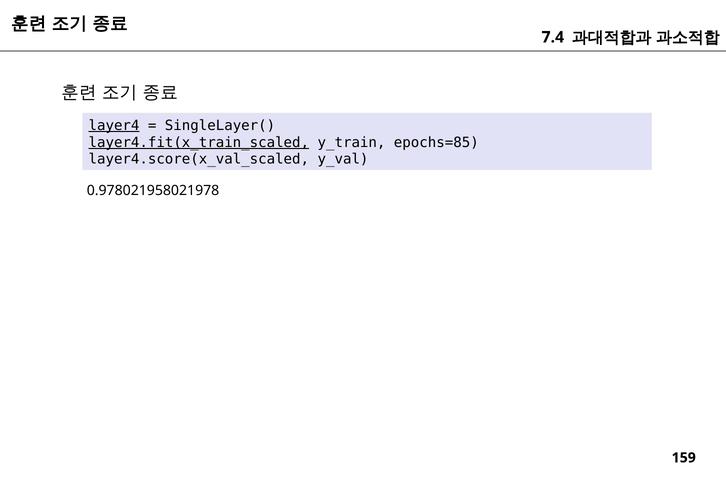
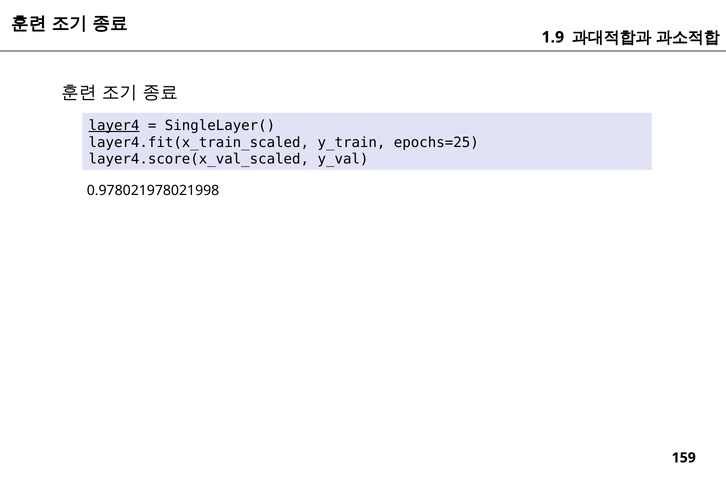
7.4: 7.4 -> 1.9
layer4.fit(x_train_scaled underline: present -> none
epochs=85: epochs=85 -> epochs=25
0.978021958021978: 0.978021958021978 -> 0.978021978021998
